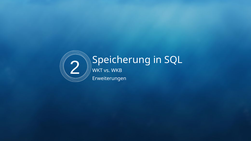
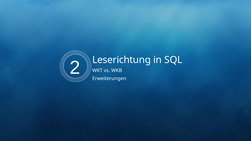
Speicherung: Speicherung -> Leserichtung
